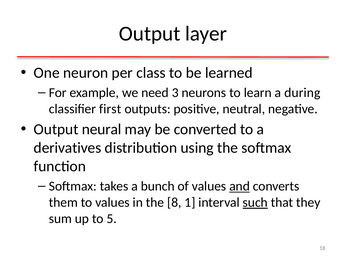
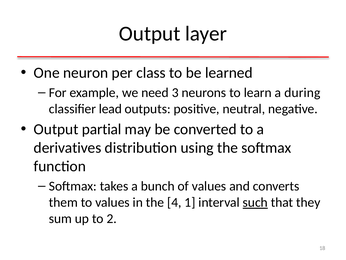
first: first -> lead
neural: neural -> partial
and underline: present -> none
8: 8 -> 4
5: 5 -> 2
